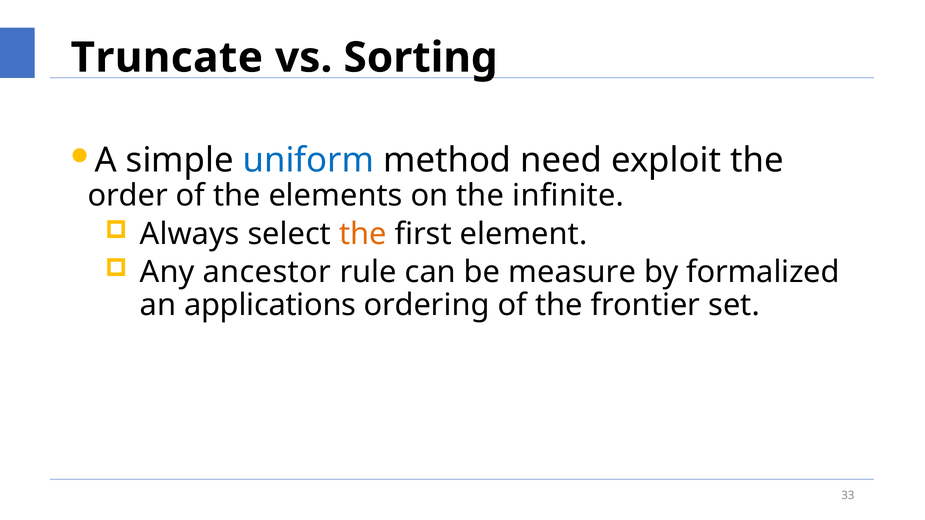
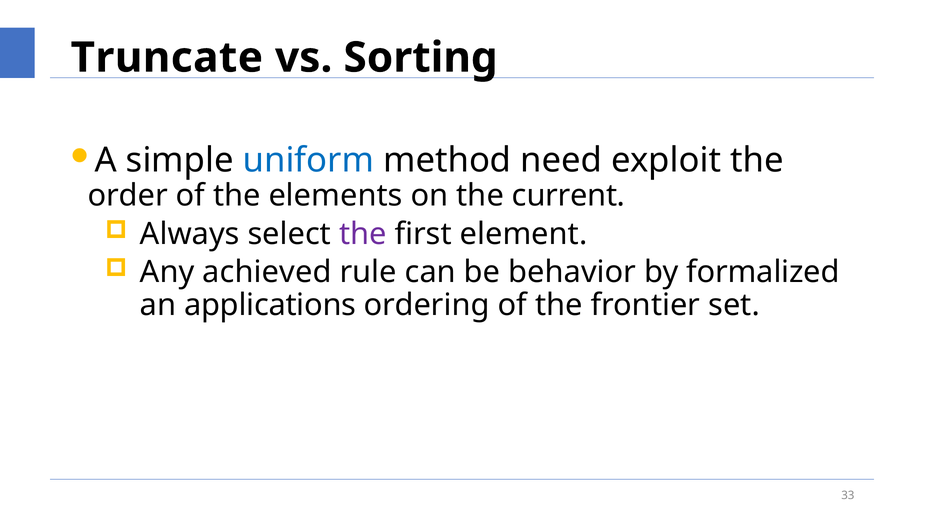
infinite: infinite -> current
the at (363, 234) colour: orange -> purple
ancestor: ancestor -> achieved
measure: measure -> behavior
